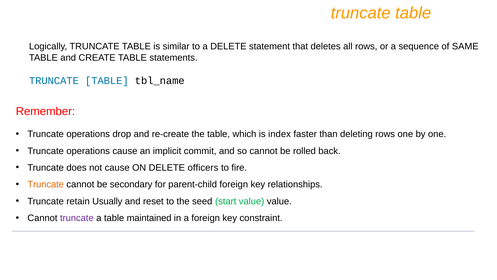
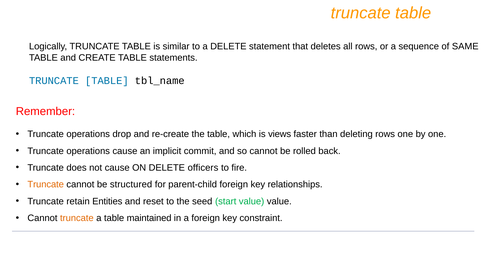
index: index -> views
secondary: secondary -> structured
Usually: Usually -> Entities
truncate at (77, 218) colour: purple -> orange
